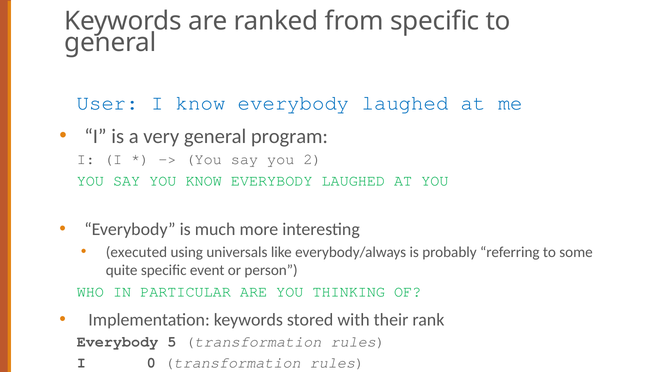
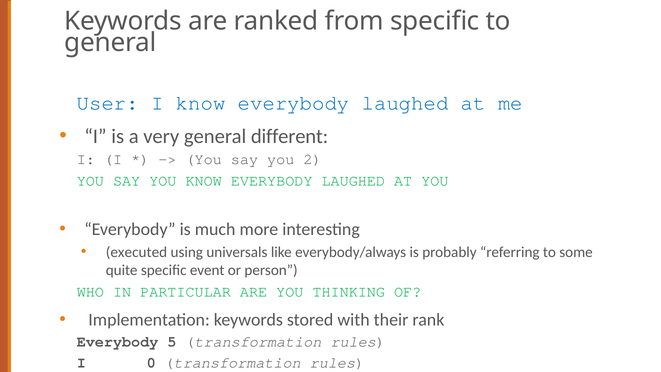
program: program -> different
